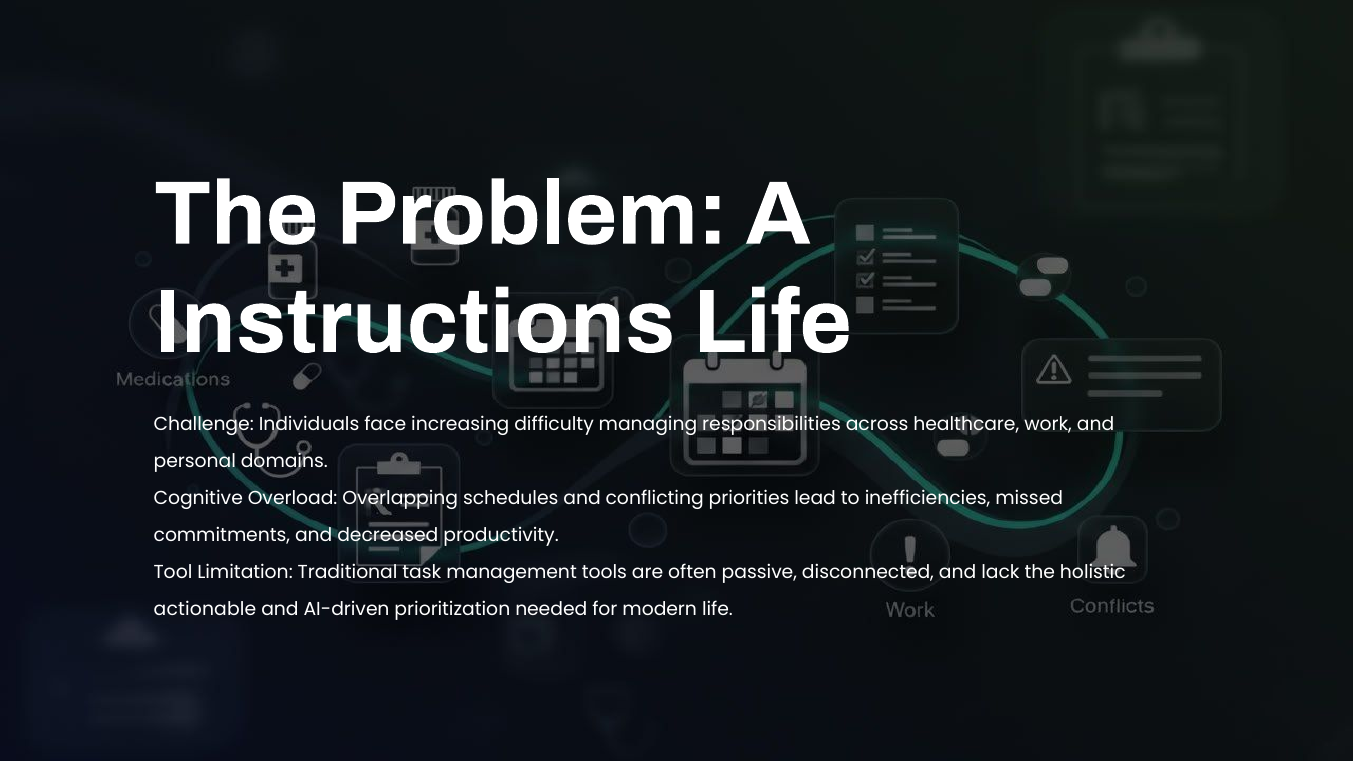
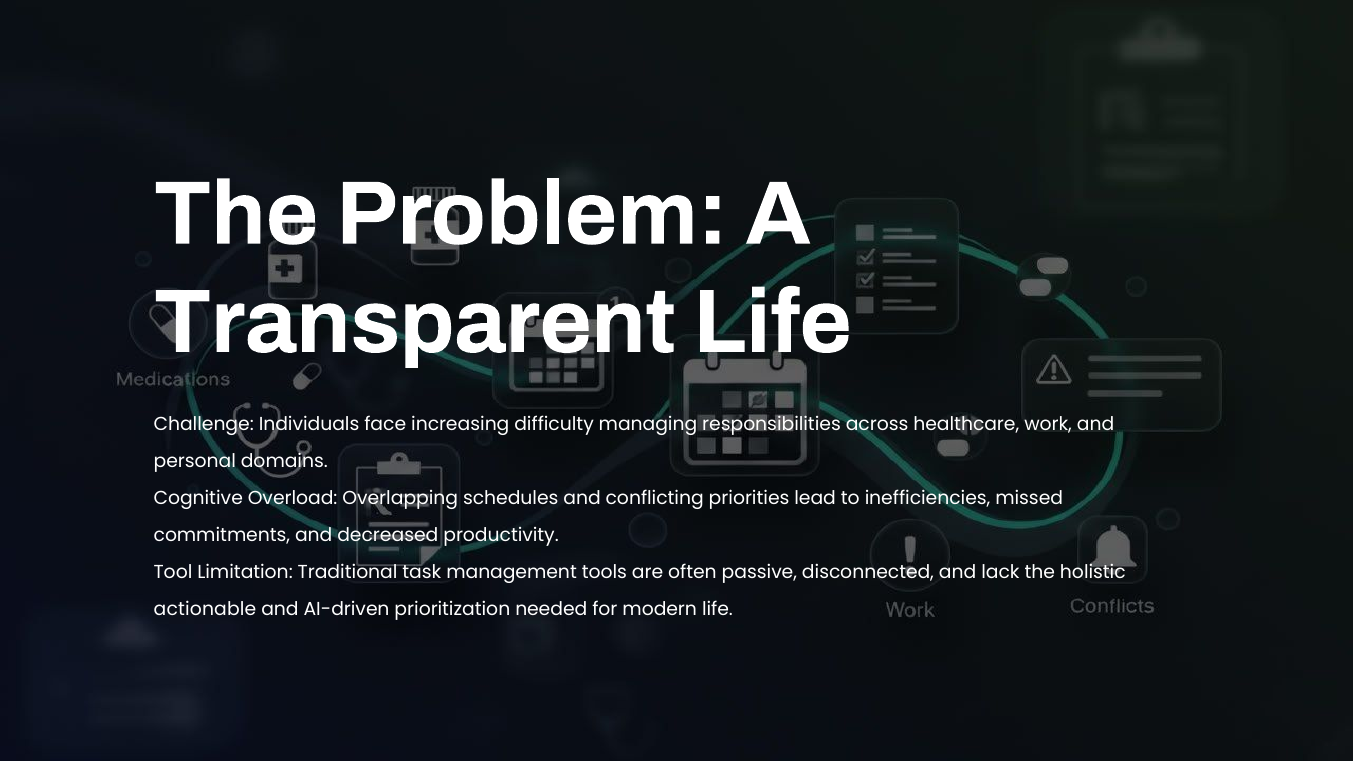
Instructions: Instructions -> Transparent
